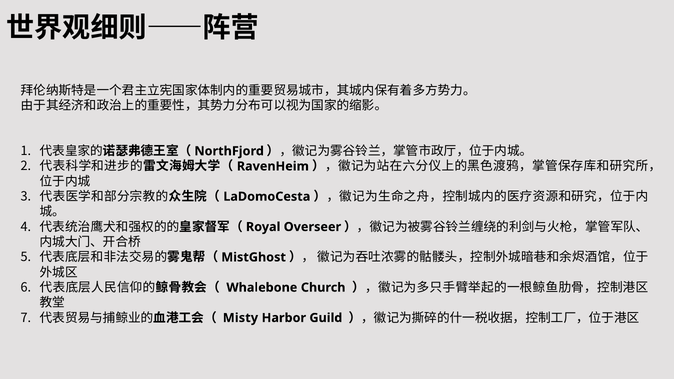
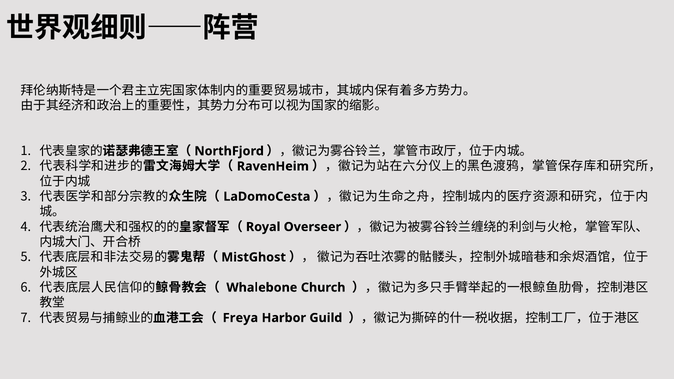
Misty: Misty -> Freya
